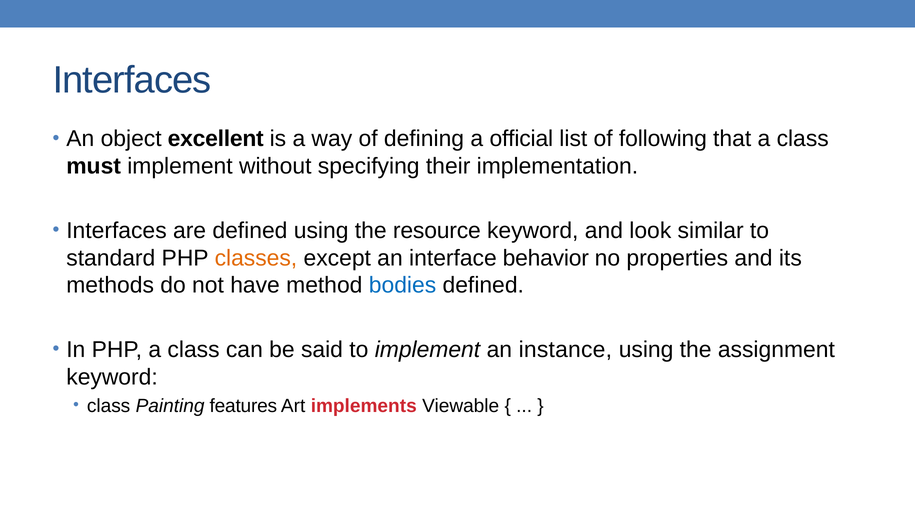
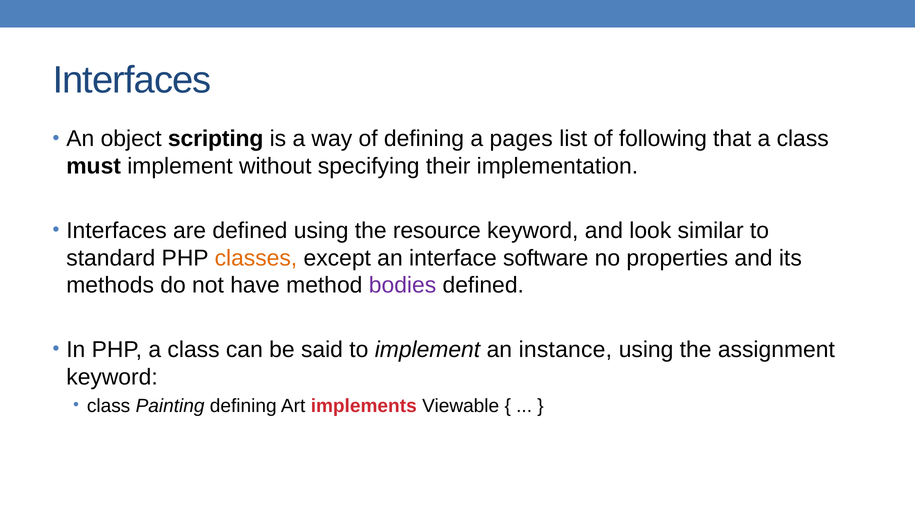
excellent: excellent -> scripting
official: official -> pages
behavior: behavior -> software
bodies colour: blue -> purple
Painting features: features -> defining
